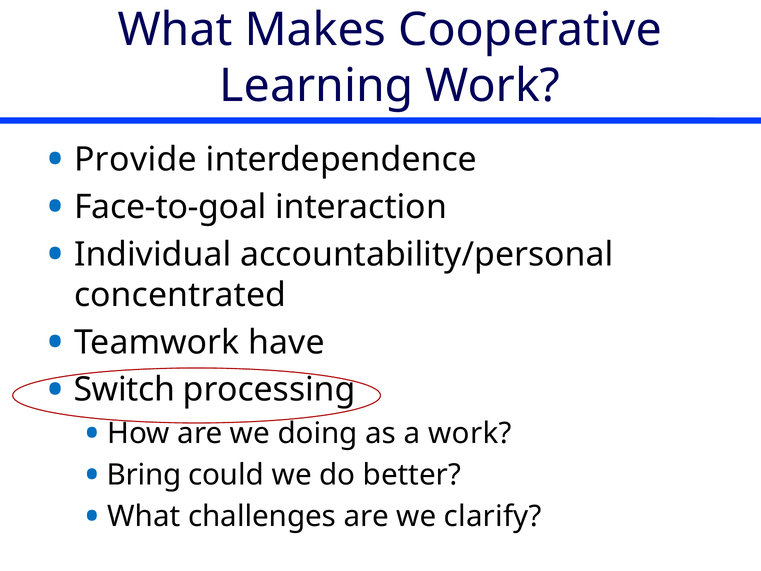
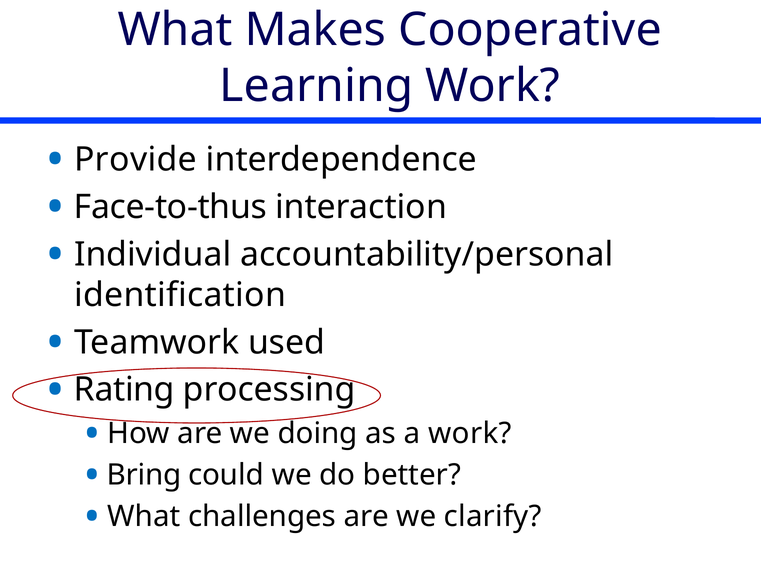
Face-to-goal: Face-to-goal -> Face-to-thus
concentrated: concentrated -> identification
have: have -> used
Switch: Switch -> Rating
